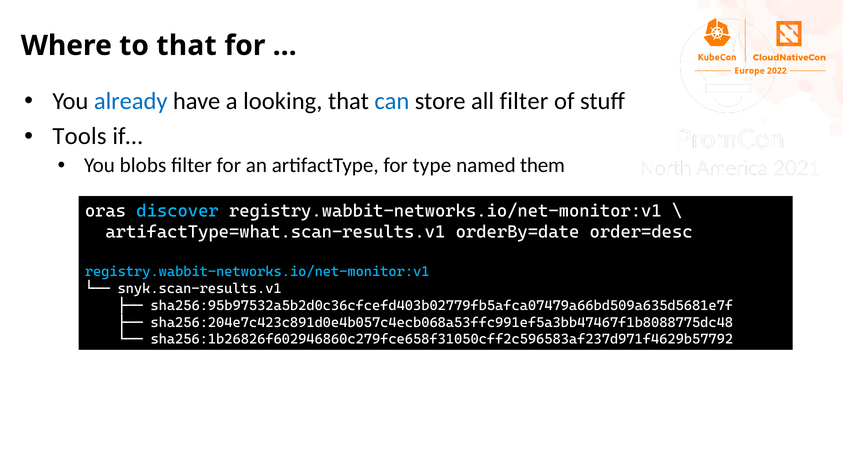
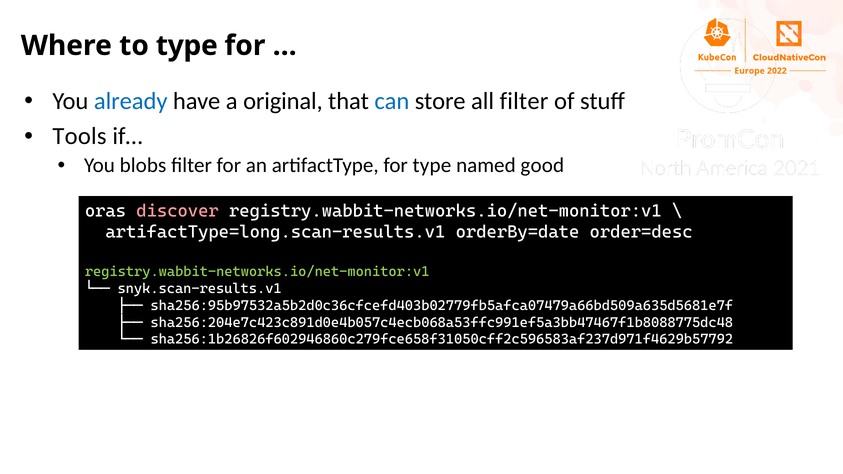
to that: that -> type
looking: looking -> original
them: them -> good
discover colour: light blue -> pink
artifactType=what.scan-results.v1: artifactType=what.scan-results.v1 -> artifactType=long.scan-results.v1
registry.wabbit-networks.io/net-monitor:v1 at (257, 272) colour: light blue -> light green
